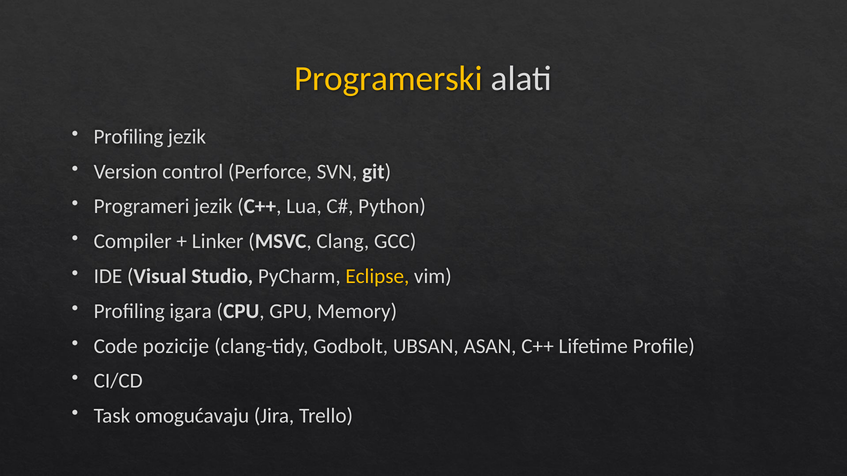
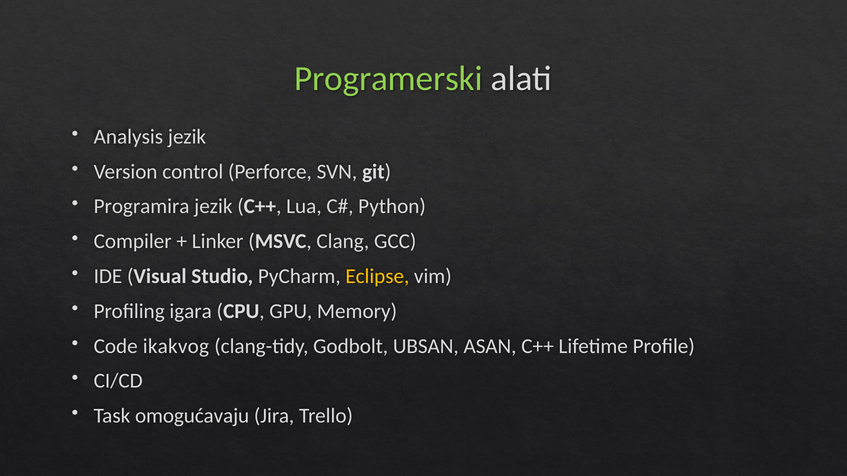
Programerski colour: yellow -> light green
Profiling at (129, 137): Profiling -> Analysis
Programeri: Programeri -> Programira
pozicije: pozicije -> ikakvog
